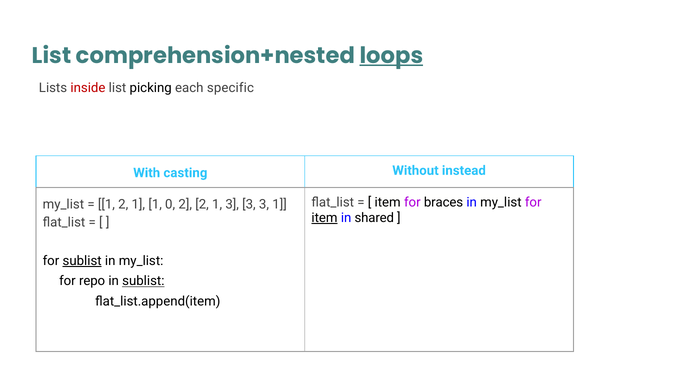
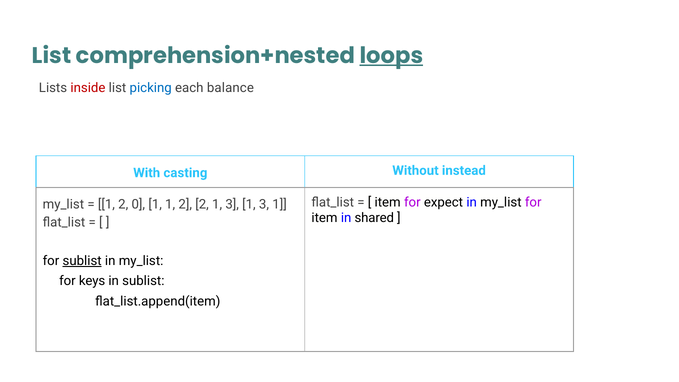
picking colour: black -> blue
specific: specific -> balance
braces: braces -> expect
1 2 1: 1 -> 0
1 0: 0 -> 1
2 1 3 3: 3 -> 1
item at (325, 218) underline: present -> none
repo: repo -> keys
sublist at (143, 281) underline: present -> none
